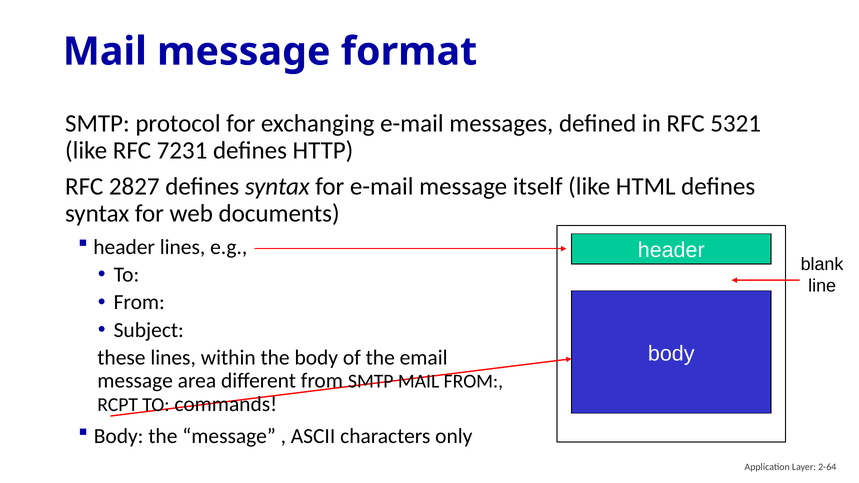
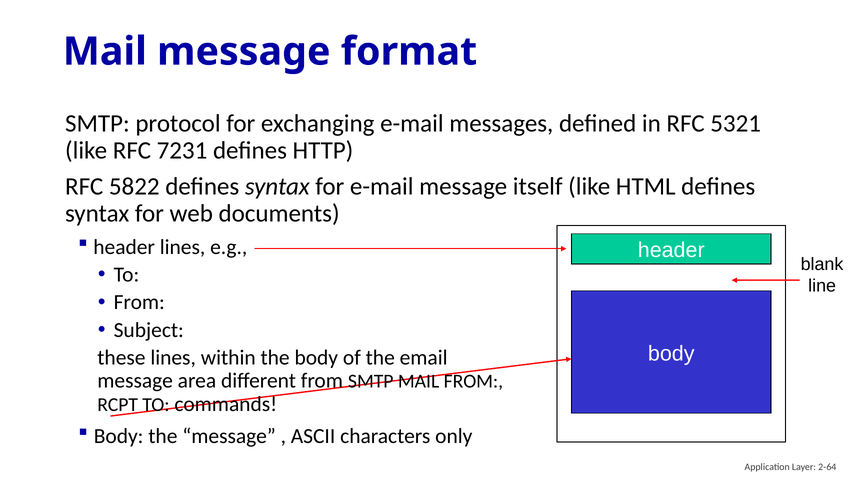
2827: 2827 -> 5822
